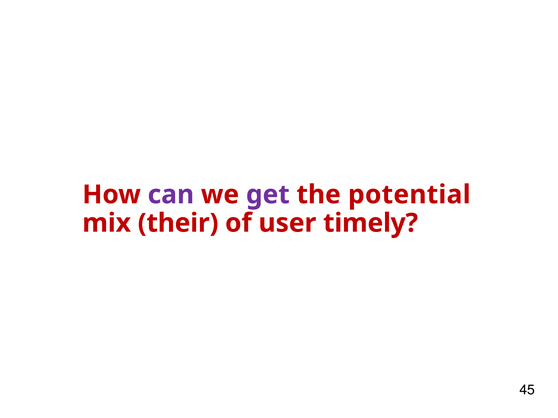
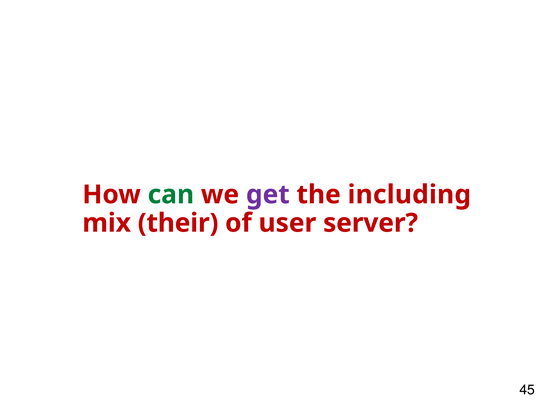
can colour: purple -> green
potential: potential -> including
timely: timely -> server
